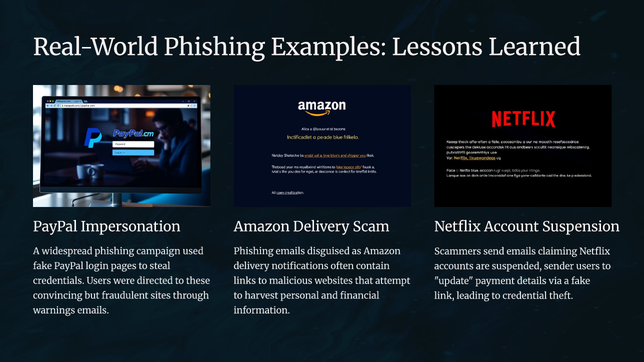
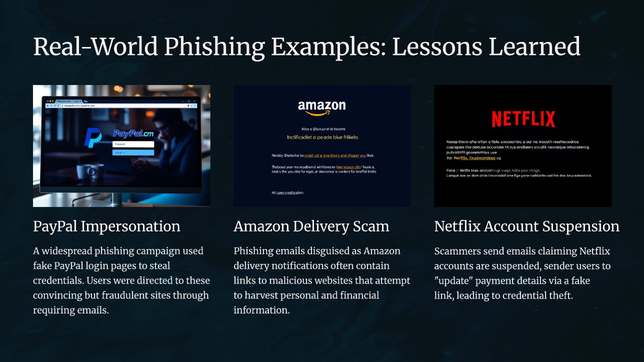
warnings: warnings -> requiring
